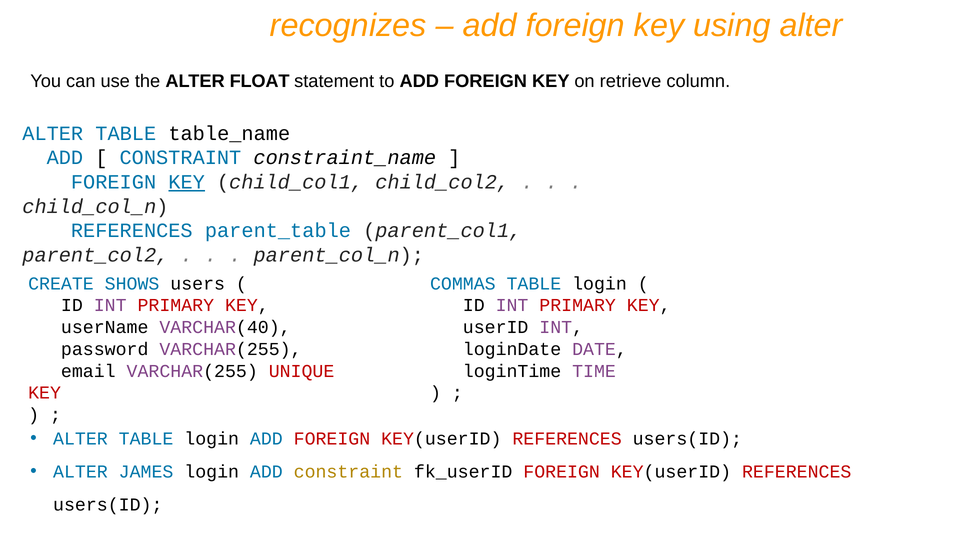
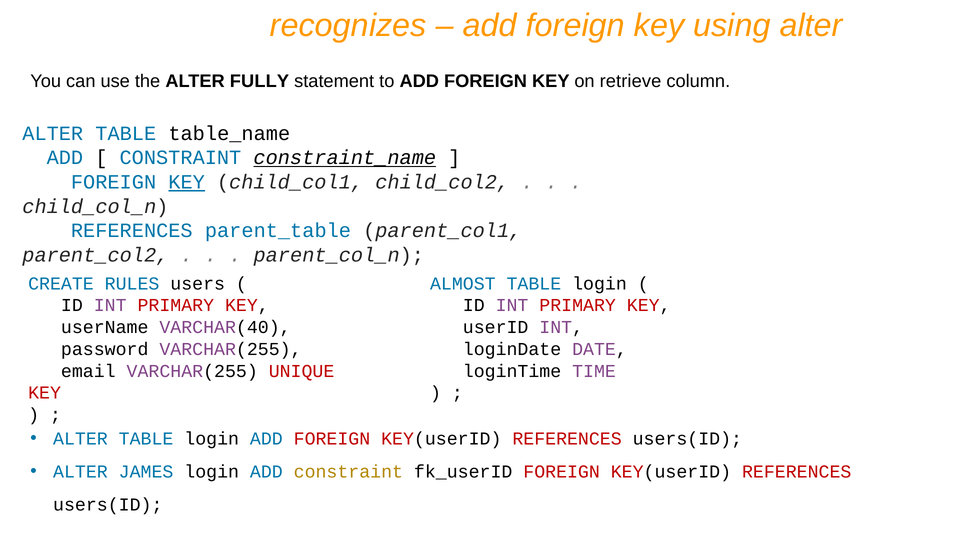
FLOAT: FLOAT -> FULLY
constraint_name underline: none -> present
SHOWS: SHOWS -> RULES
COMMAS: COMMAS -> ALMOST
